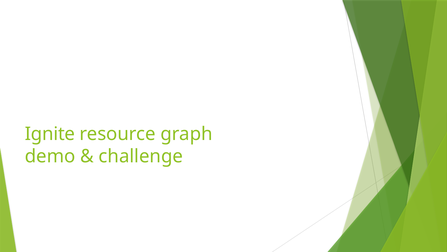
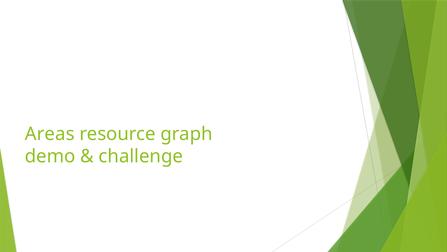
Ignite: Ignite -> Areas
